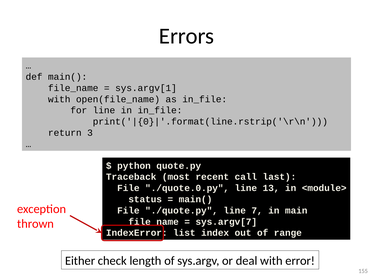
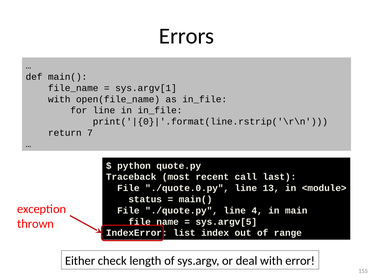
3: 3 -> 7
7: 7 -> 4
sys.argv[7: sys.argv[7 -> sys.argv[5
